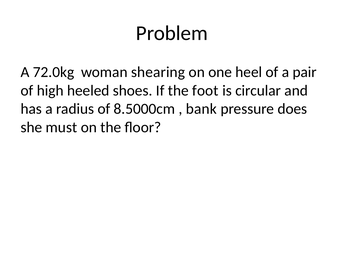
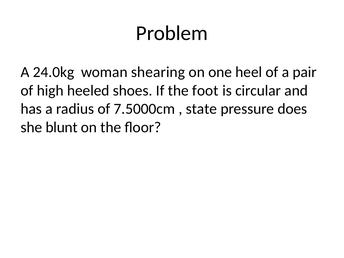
72.0kg: 72.0kg -> 24.0kg
8.5000cm: 8.5000cm -> 7.5000cm
bank: bank -> state
must: must -> blunt
